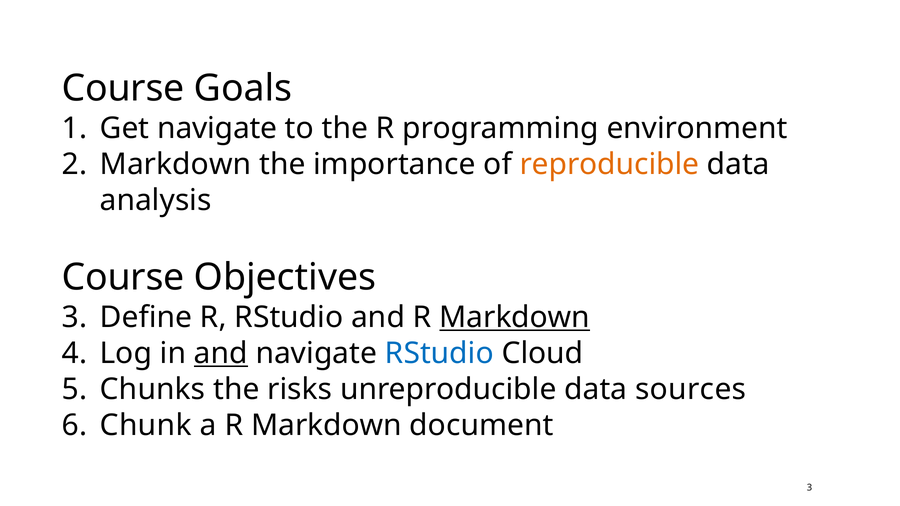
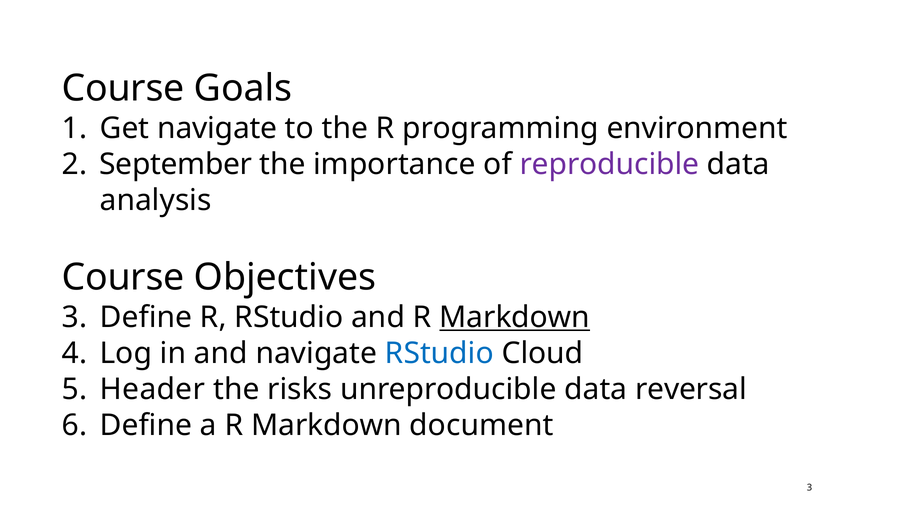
Markdown at (176, 165): Markdown -> September
reproducible colour: orange -> purple
and at (221, 354) underline: present -> none
Chunks: Chunks -> Header
sources: sources -> reversal
Chunk at (146, 426): Chunk -> Define
